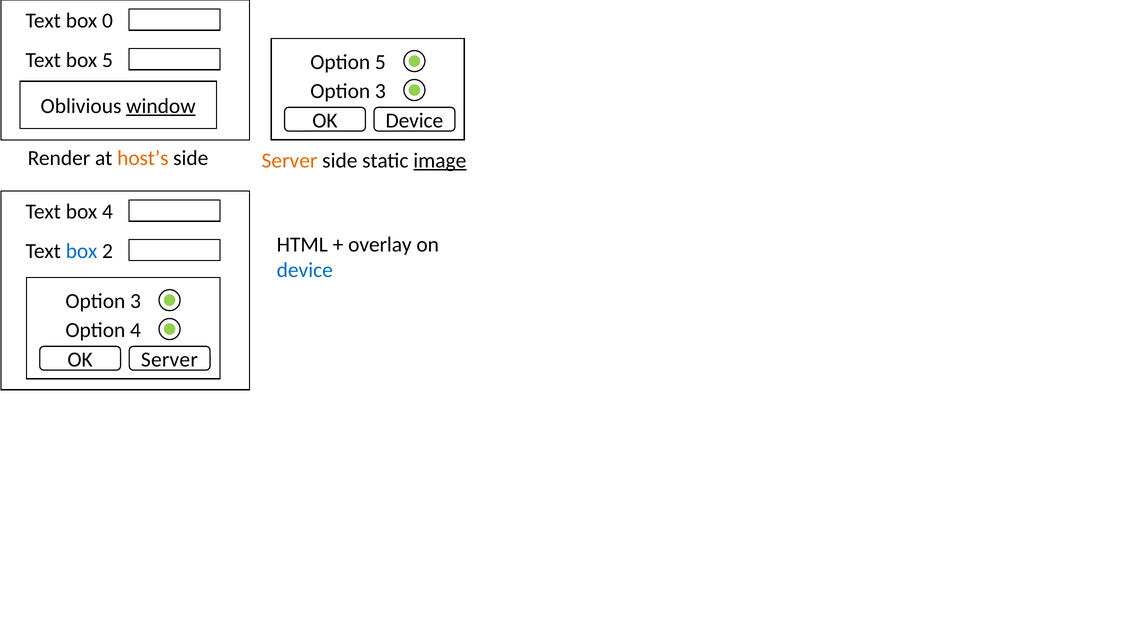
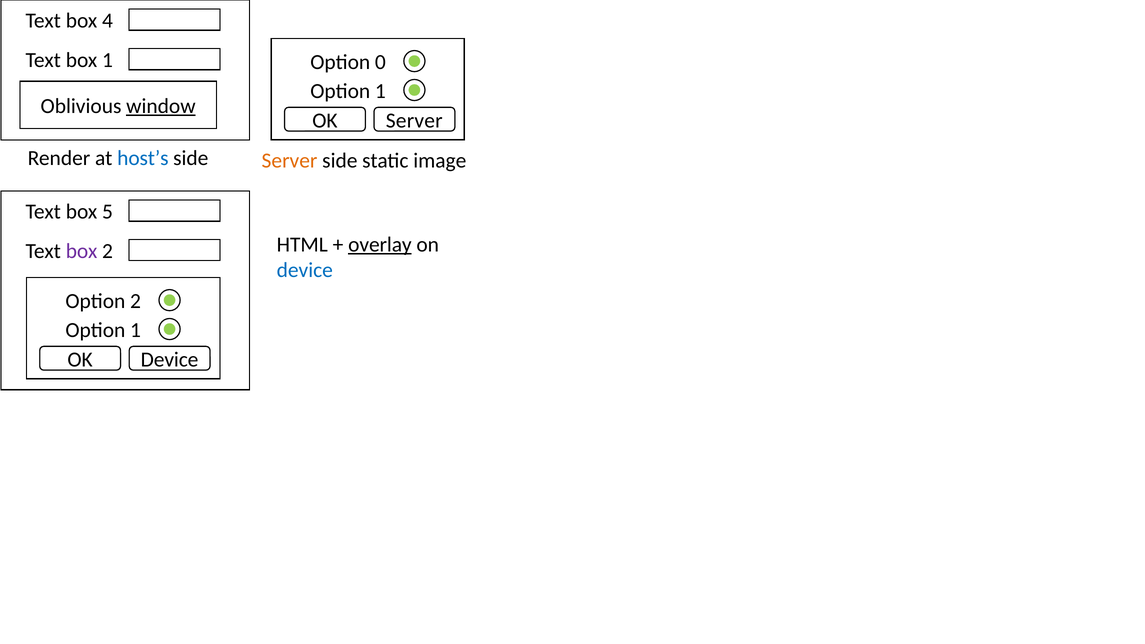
0: 0 -> 4
box 5: 5 -> 1
Option 5: 5 -> 0
3 at (380, 91): 3 -> 1
OK Device: Device -> Server
host’s colour: orange -> blue
image underline: present -> none
box 4: 4 -> 5
overlay underline: none -> present
box at (82, 251) colour: blue -> purple
3 at (136, 301): 3 -> 2
4 at (136, 330): 4 -> 1
OK Server: Server -> Device
